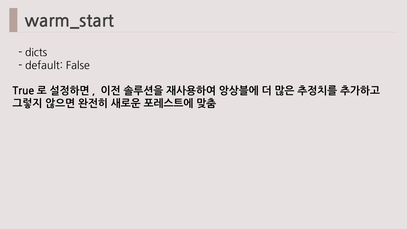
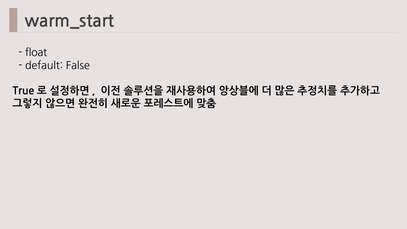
dicts: dicts -> float
